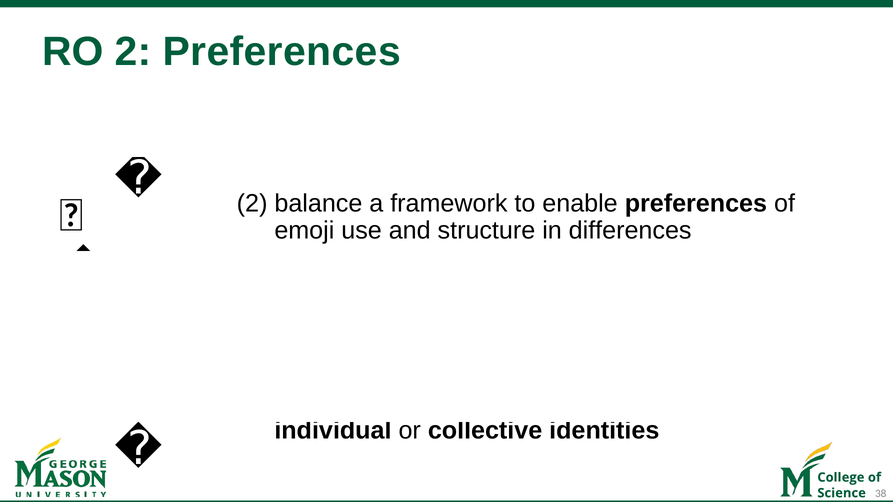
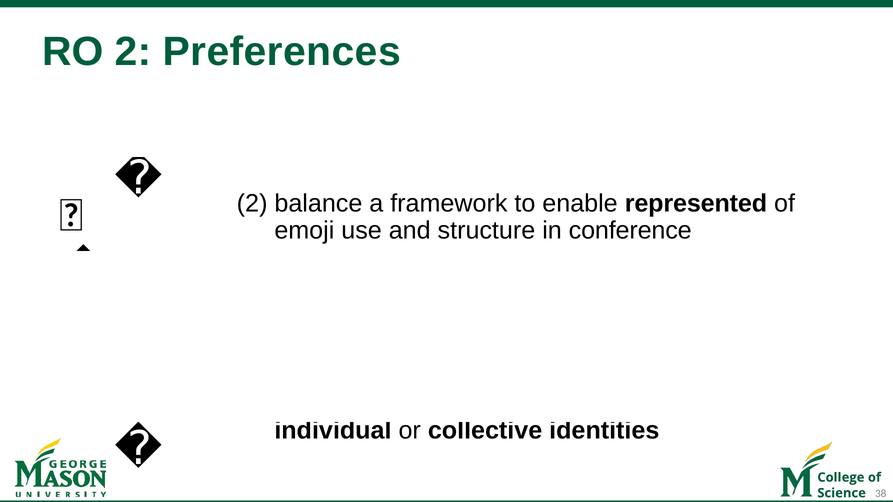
enable preferences: preferences -> represented
differences: differences -> conference
